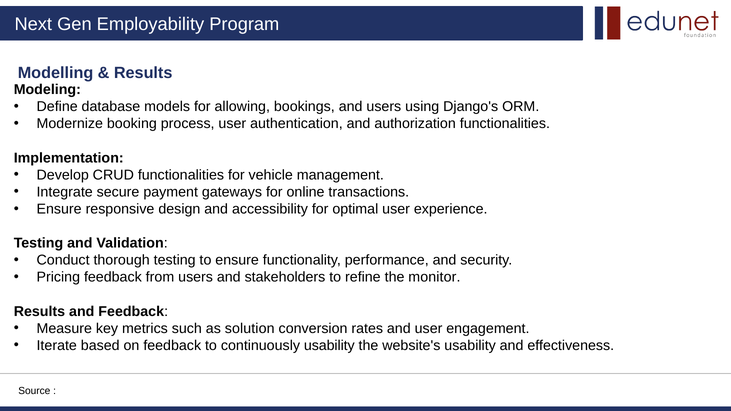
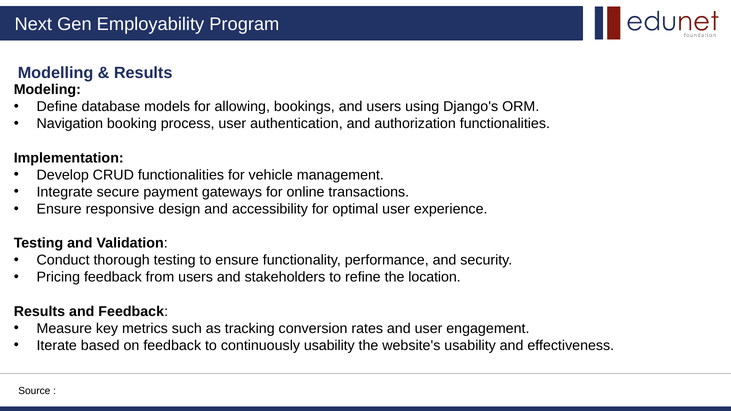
Modernize: Modernize -> Navigation
monitor: monitor -> location
solution: solution -> tracking
